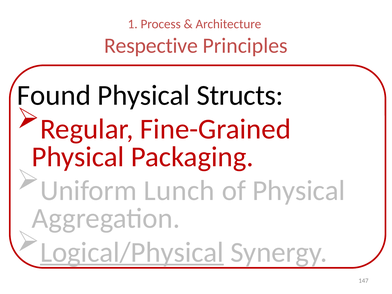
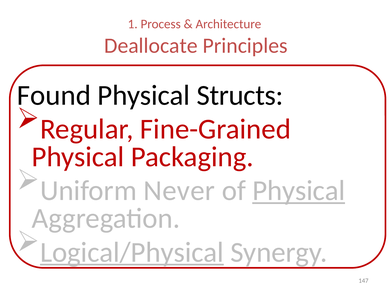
Respective: Respective -> Deallocate
Lunch: Lunch -> Never
Physical at (299, 191) underline: none -> present
